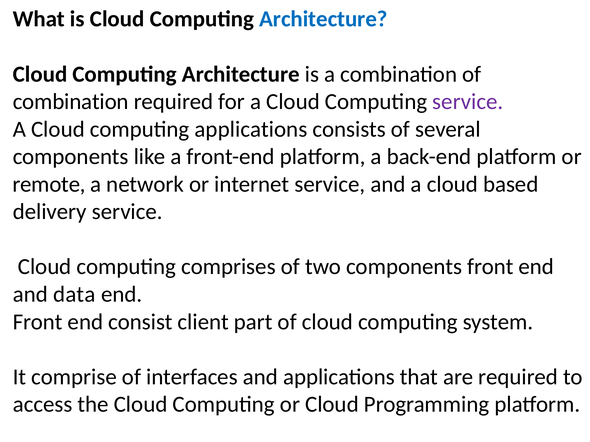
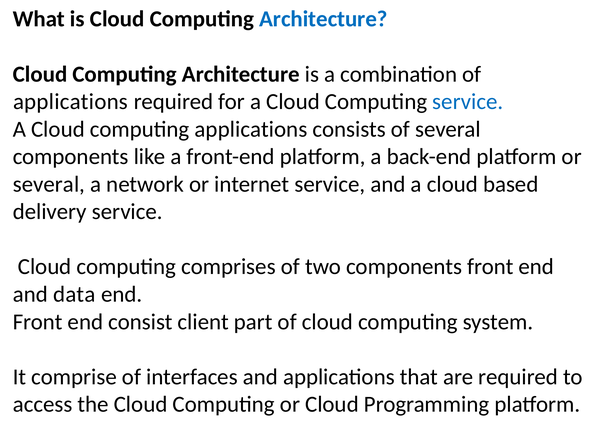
combination at (71, 102): combination -> applications
service at (468, 102) colour: purple -> blue
remote at (49, 184): remote -> several
